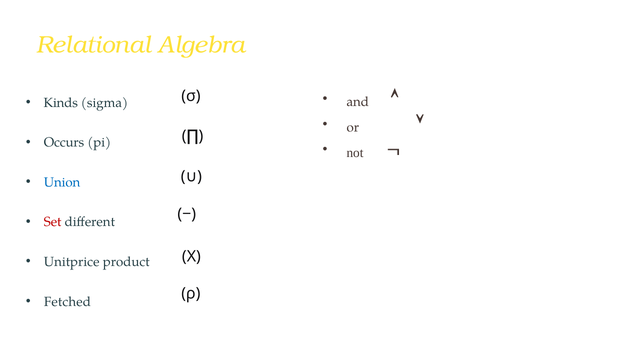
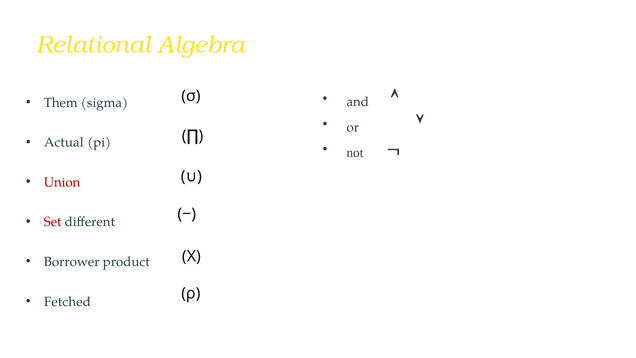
Kinds: Kinds -> Them
Occurs: Occurs -> Actual
Union colour: blue -> red
Unitprice: Unitprice -> Borrower
